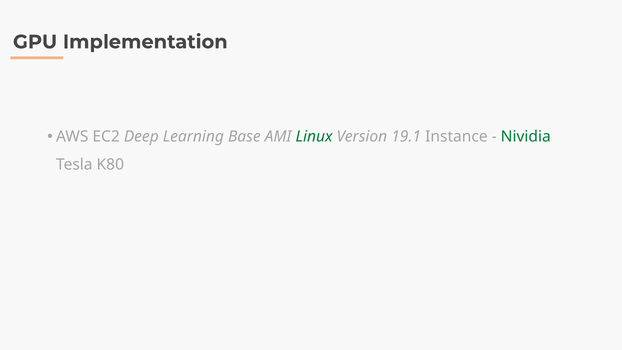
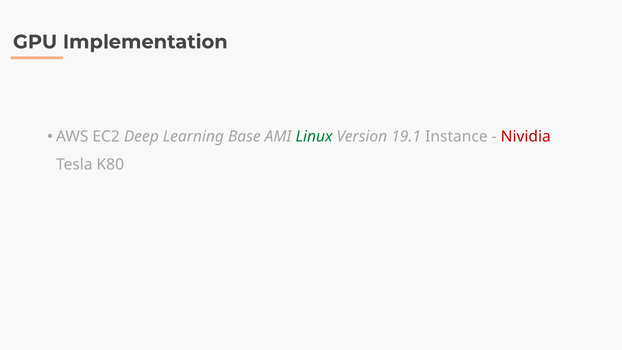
Nividia colour: green -> red
